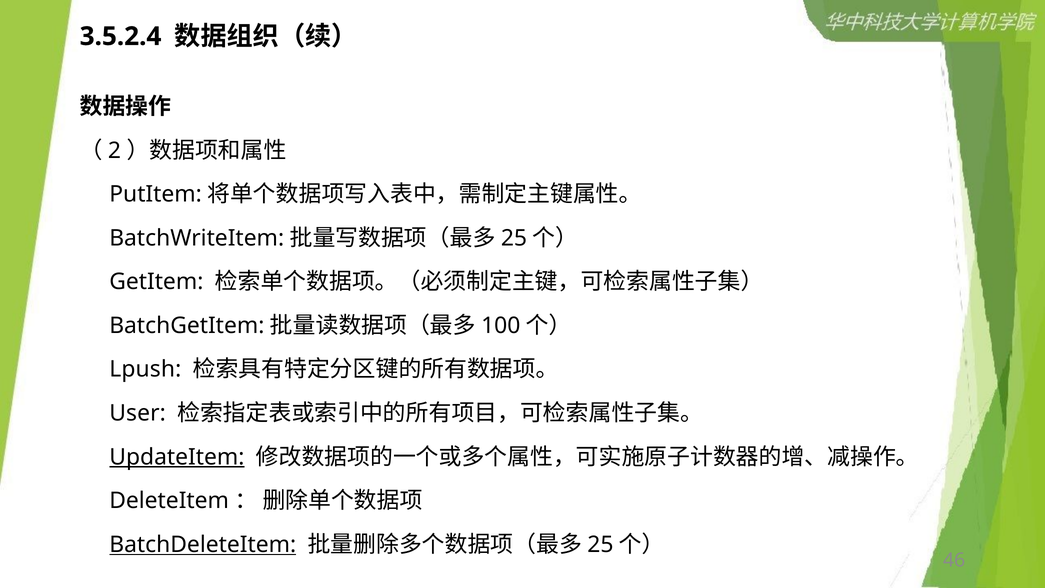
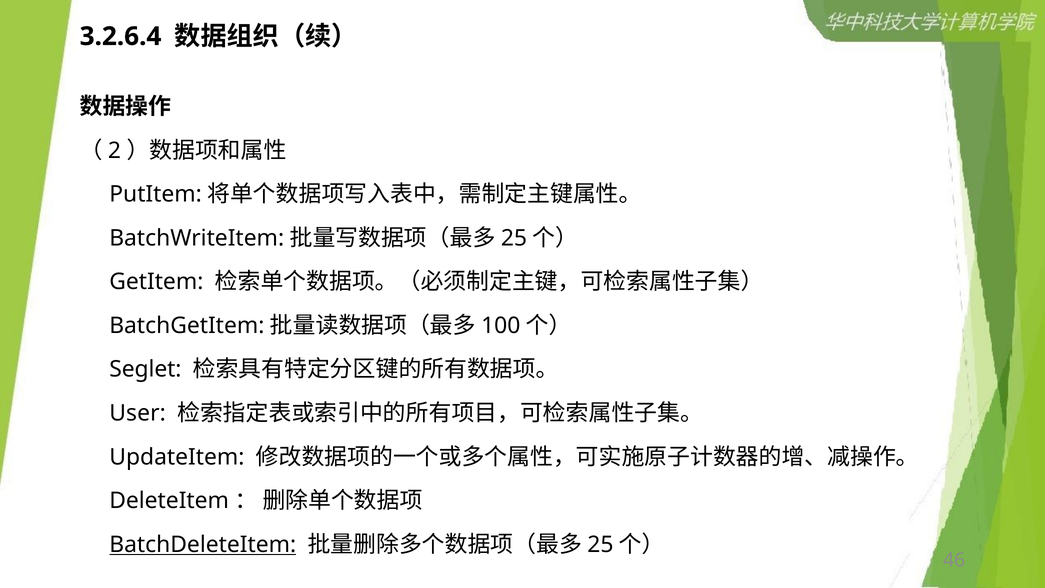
3.5.2.4: 3.5.2.4 -> 3.2.6.4
Lpush: Lpush -> Seglet
UpdateItem underline: present -> none
